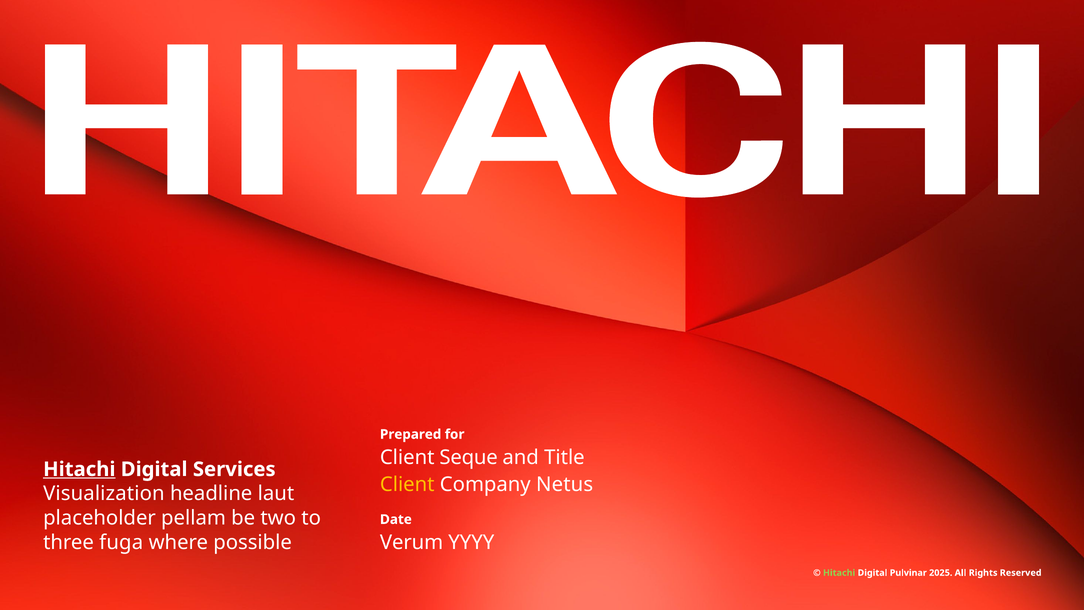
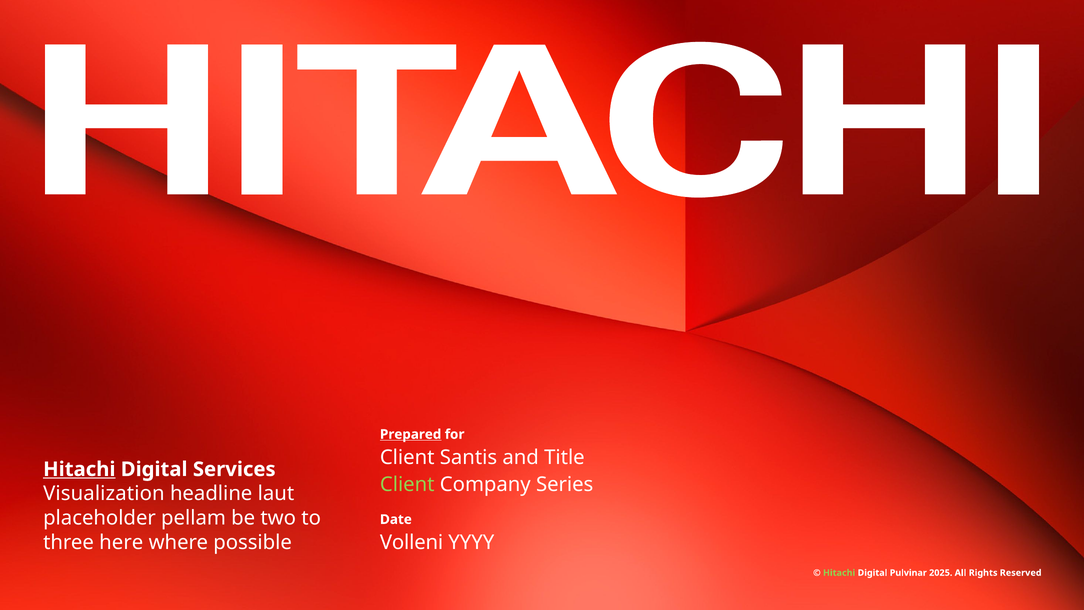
Prepared underline: none -> present
Seque: Seque -> Santis
Client at (407, 484) colour: yellow -> light green
Netus: Netus -> Series
fuga: fuga -> here
Verum: Verum -> Volleni
